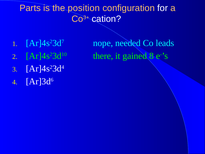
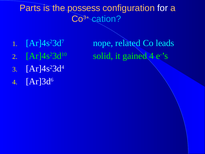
position: position -> possess
cation colour: white -> light blue
needed: needed -> related
there: there -> solid
gained 8: 8 -> 4
